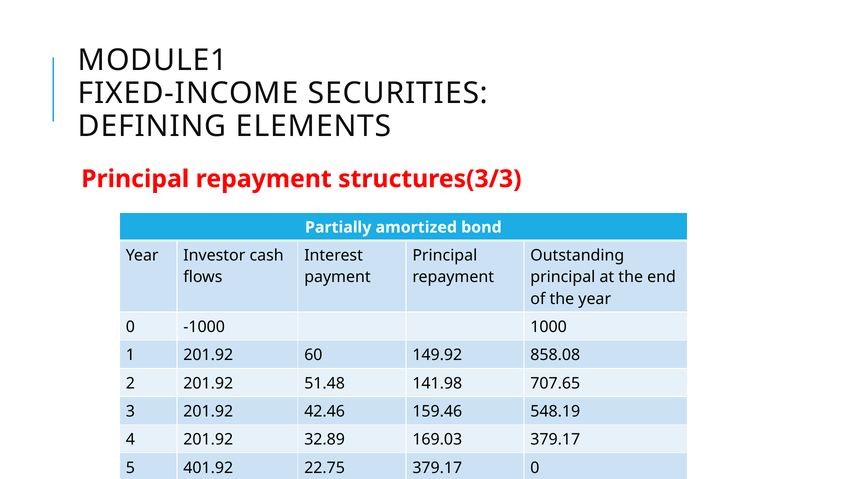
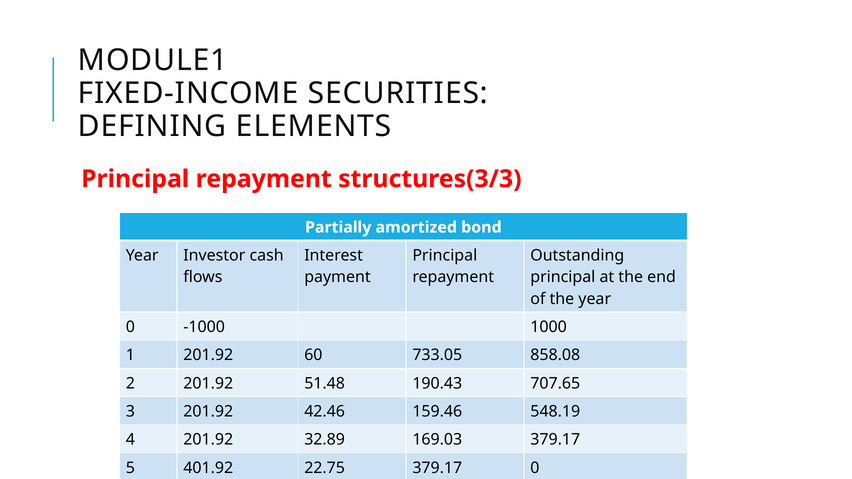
149.92: 149.92 -> 733.05
141.98: 141.98 -> 190.43
